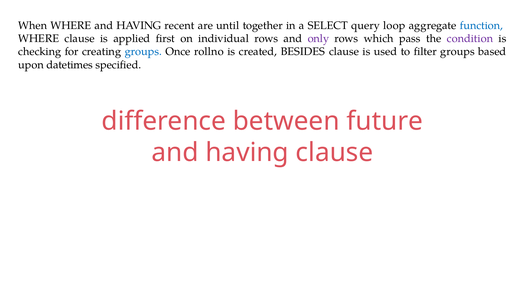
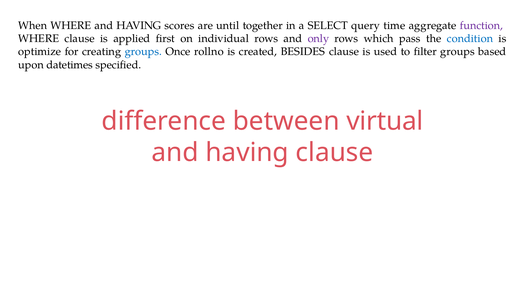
recent: recent -> scores
loop: loop -> time
function colour: blue -> purple
condition colour: purple -> blue
checking: checking -> optimize
future: future -> virtual
